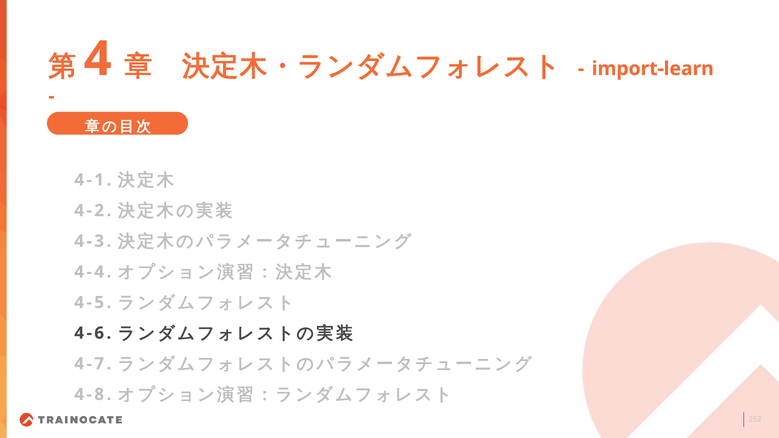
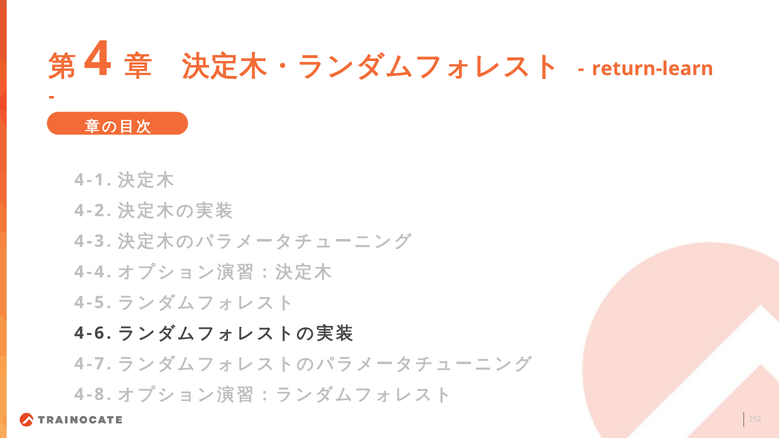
import-learn: import-learn -> return-learn
